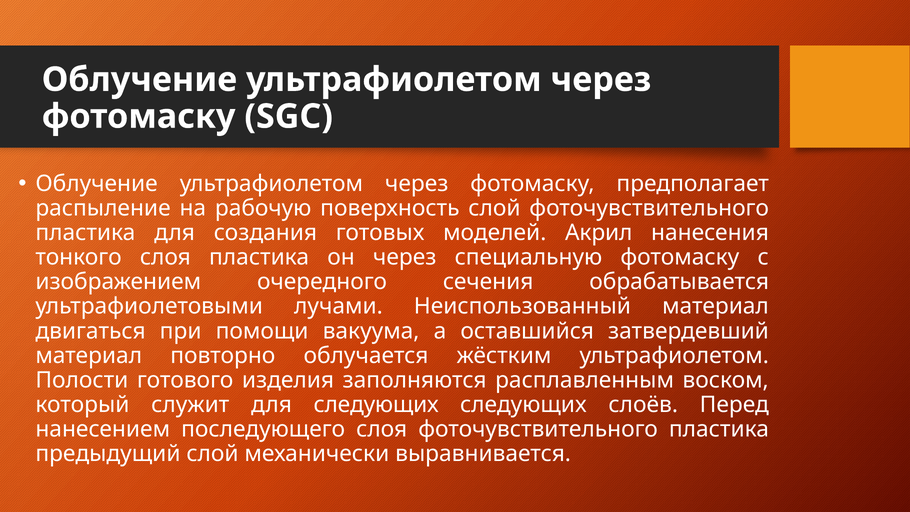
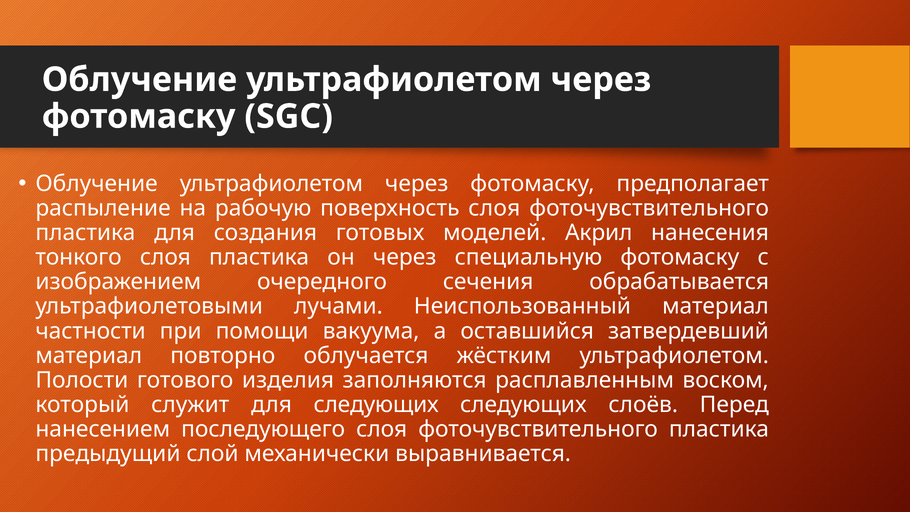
поверхность слой: слой -> слоя
двигаться: двигаться -> частности
